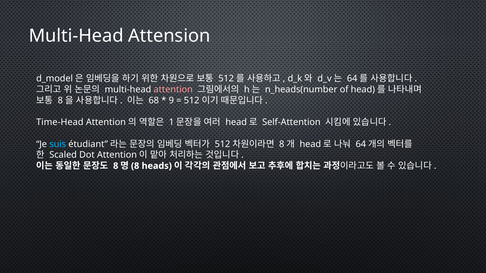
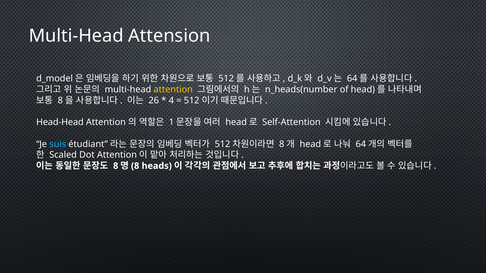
attention colour: pink -> yellow
68: 68 -> 26
9: 9 -> 4
Time-Head: Time-Head -> Head-Head
